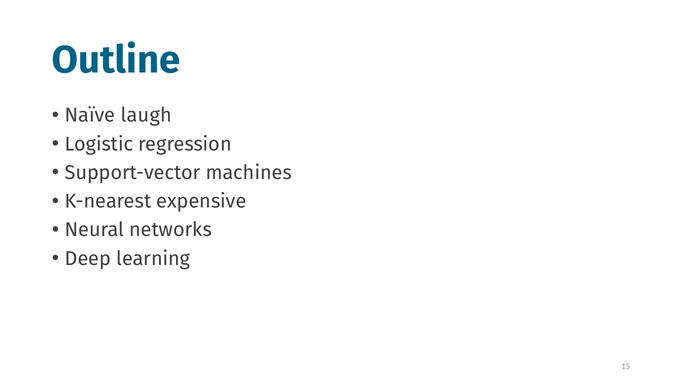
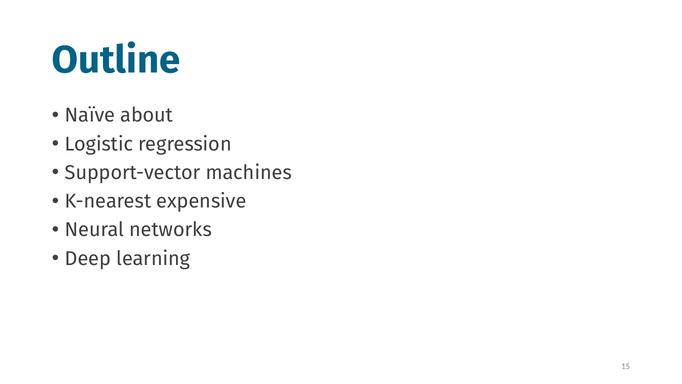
laugh: laugh -> about
